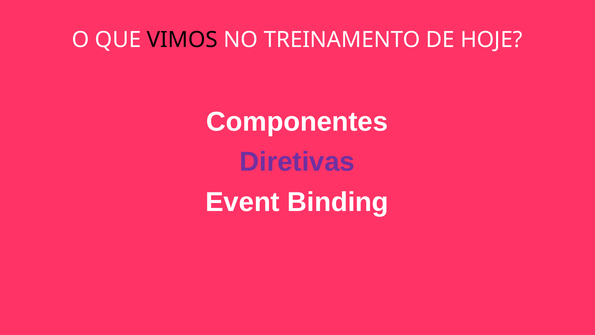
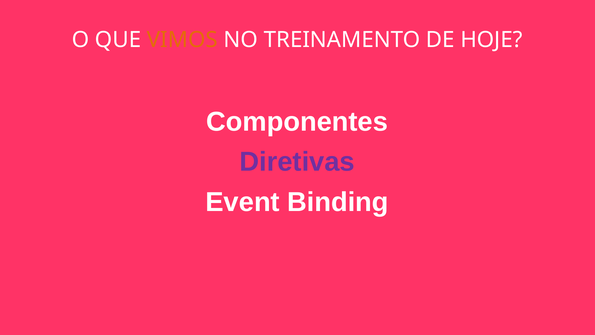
VIMOS colour: black -> orange
